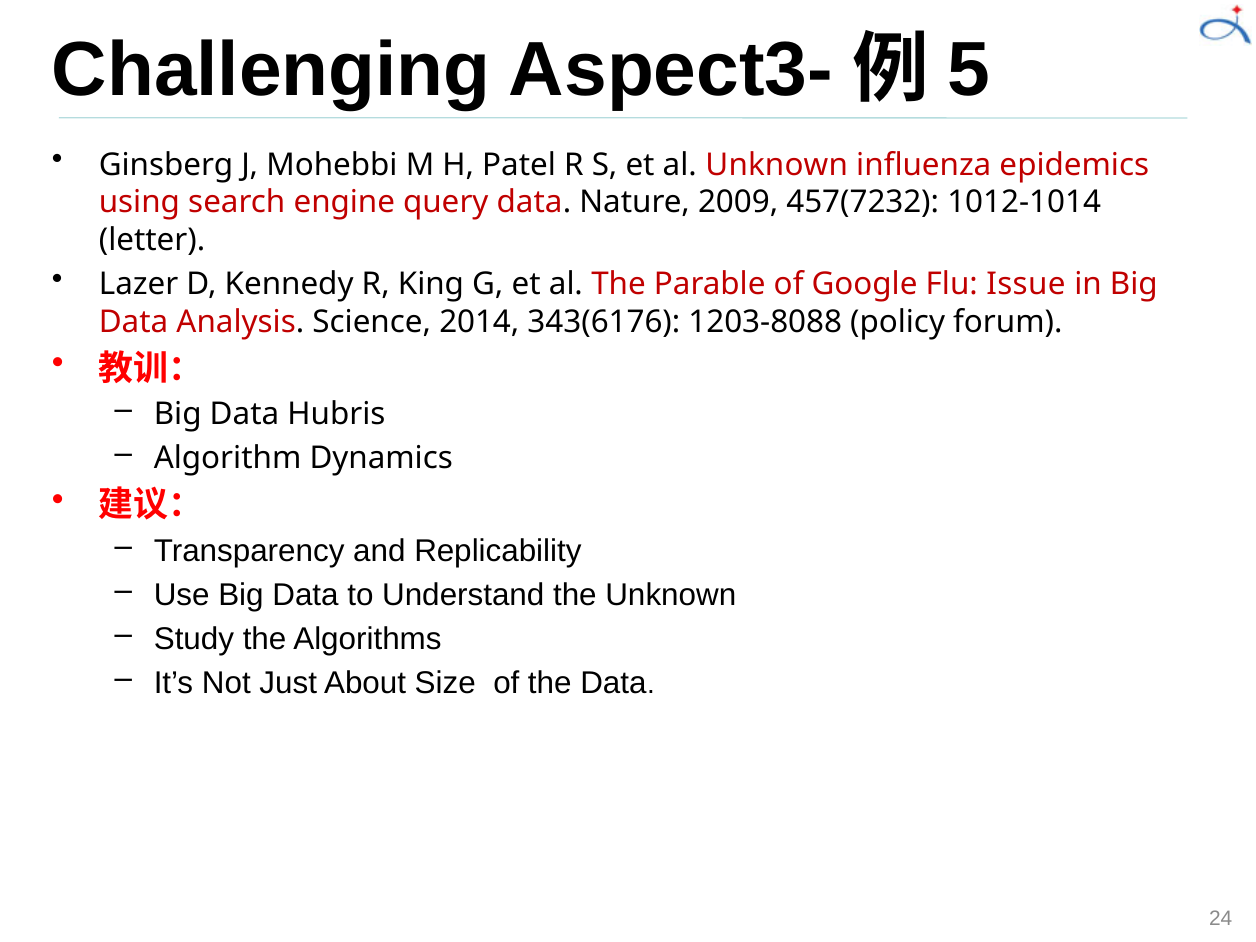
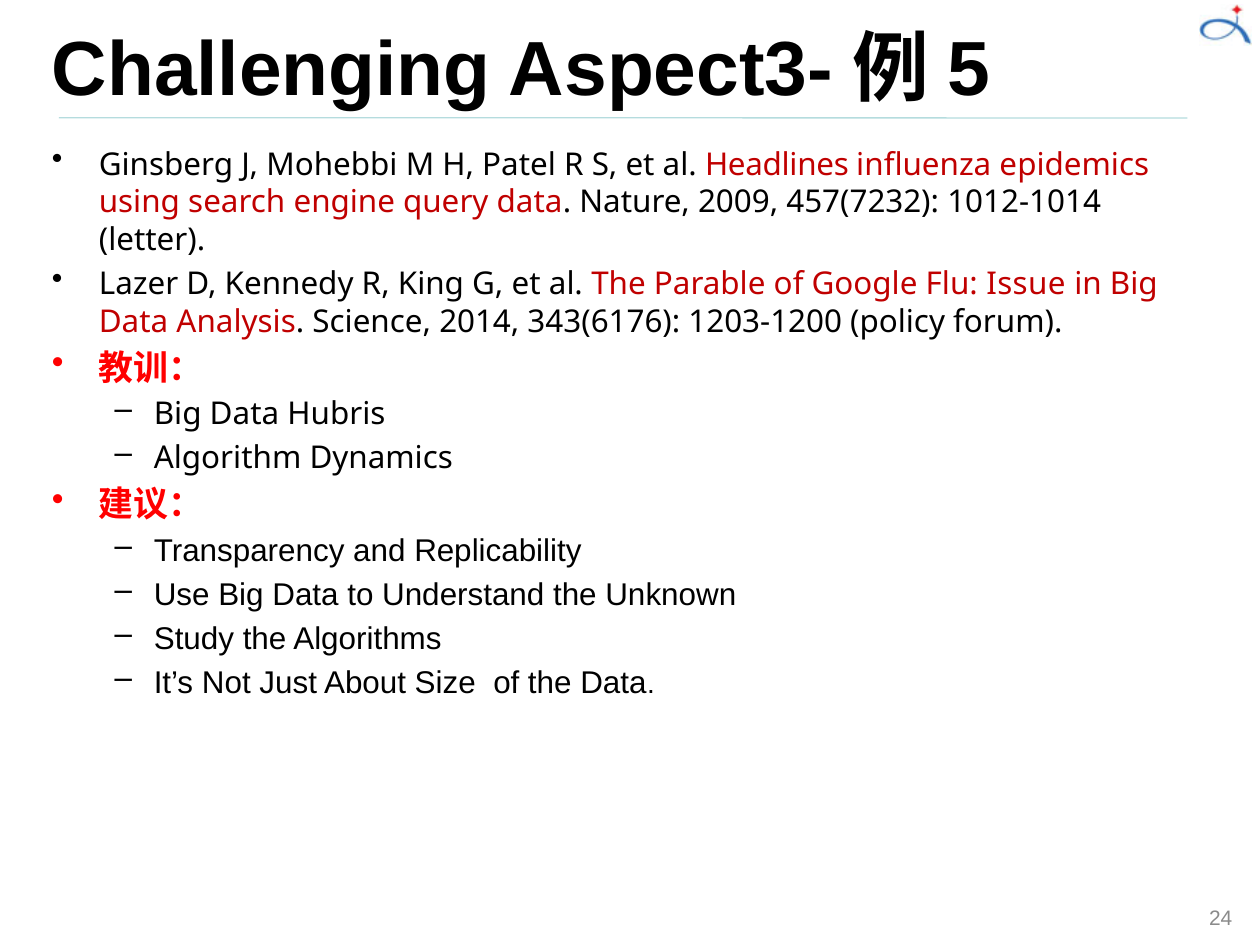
al Unknown: Unknown -> Headlines
1203-8088: 1203-8088 -> 1203-1200
